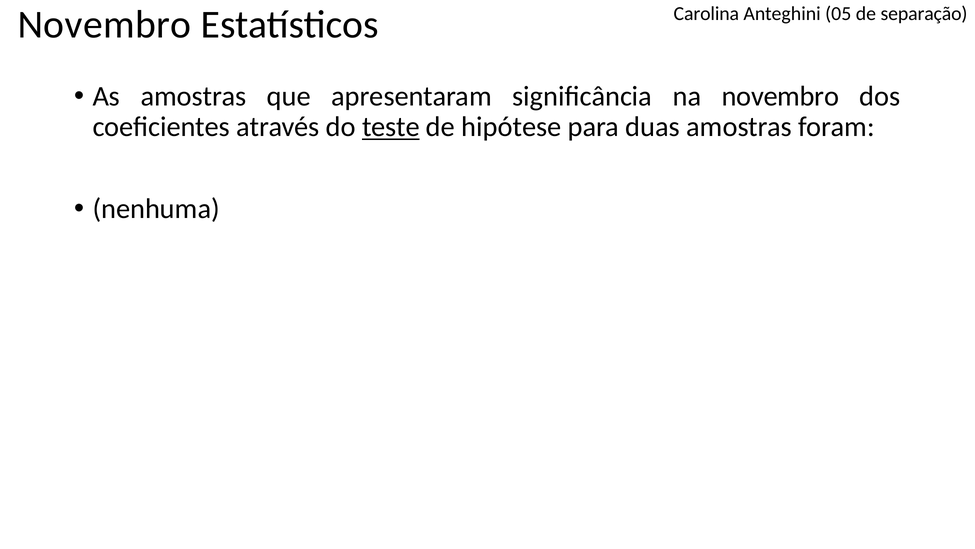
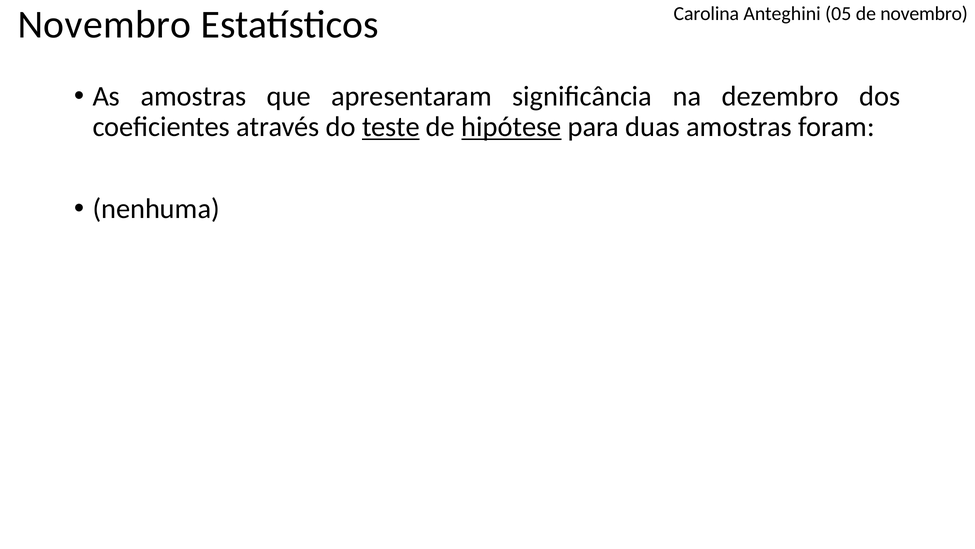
de separação: separação -> novembro
na novembro: novembro -> dezembro
hipótese underline: none -> present
